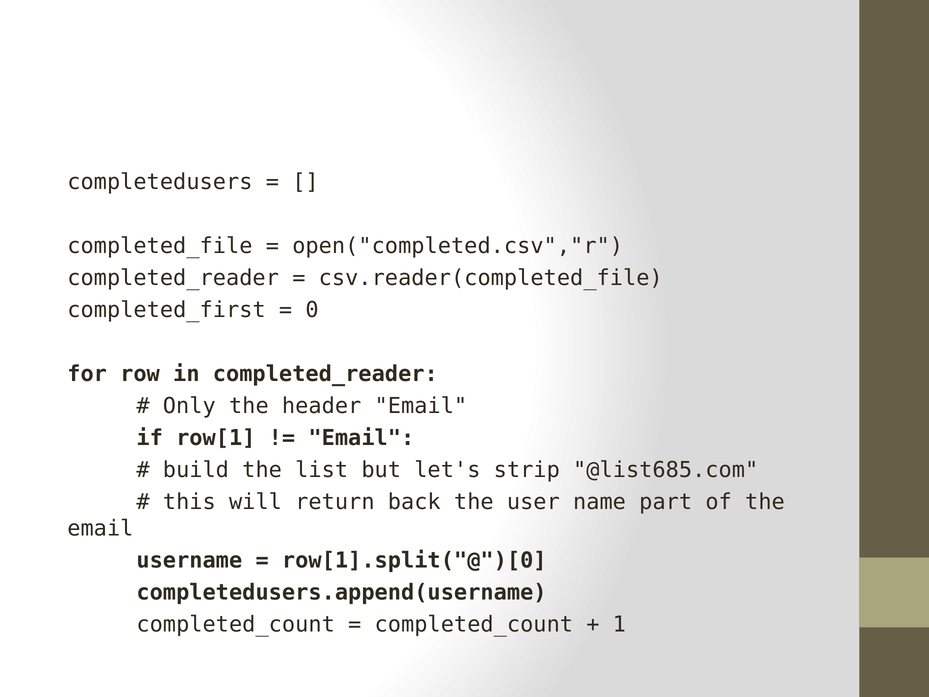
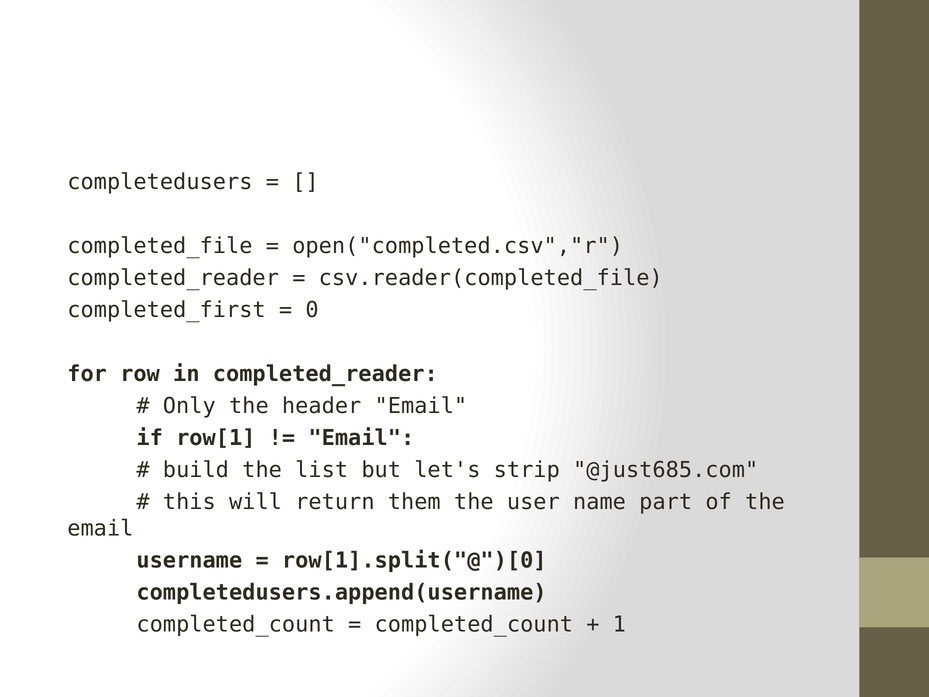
@list685.com: @list685.com -> @just685.com
back: back -> them
